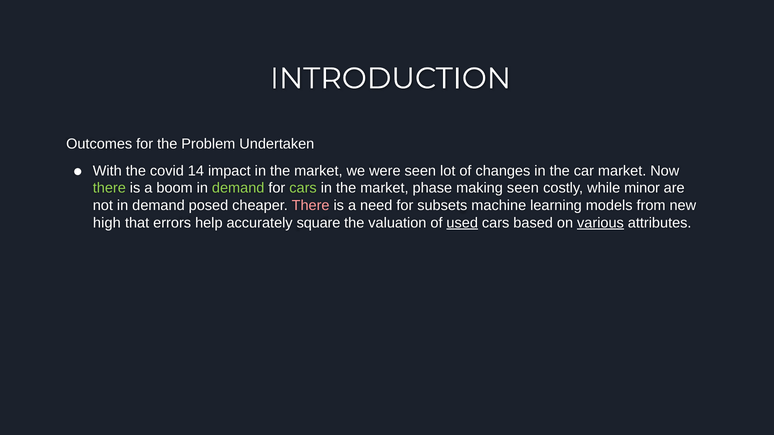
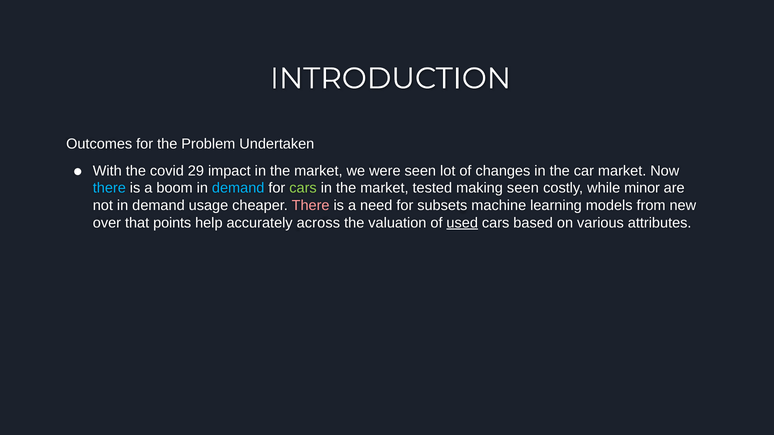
14: 14 -> 29
there at (109, 188) colour: light green -> light blue
demand at (238, 188) colour: light green -> light blue
phase: phase -> tested
posed: posed -> usage
high: high -> over
errors: errors -> points
square: square -> across
various underline: present -> none
